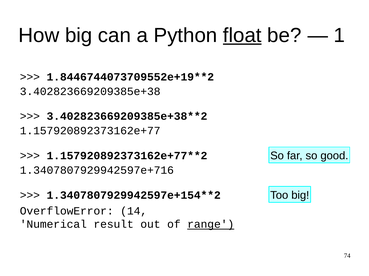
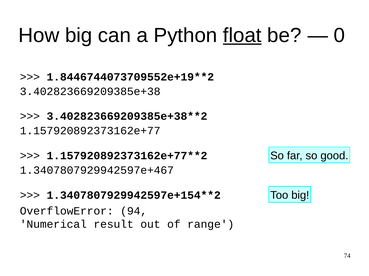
1: 1 -> 0
1.3407807929942597e+716: 1.3407807929942597e+716 -> 1.3407807929942597e+467
14: 14 -> 94
range underline: present -> none
